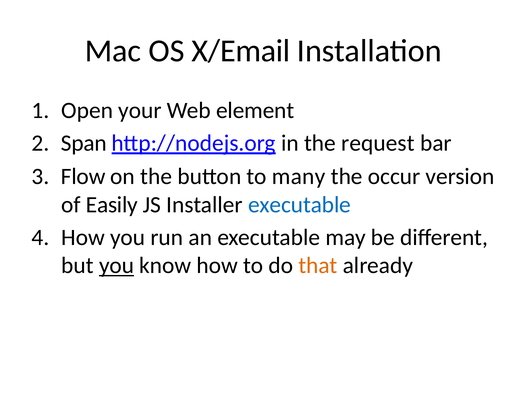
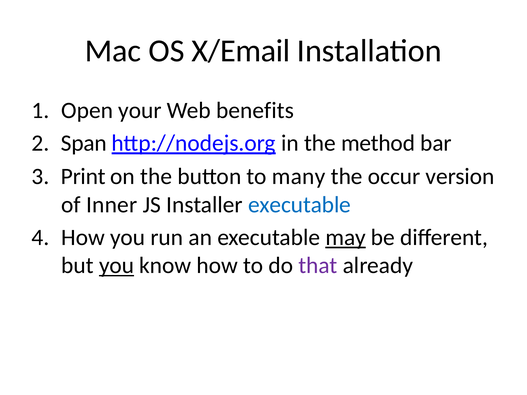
element: element -> benefits
request: request -> method
Flow: Flow -> Print
Easily: Easily -> Inner
may underline: none -> present
that colour: orange -> purple
